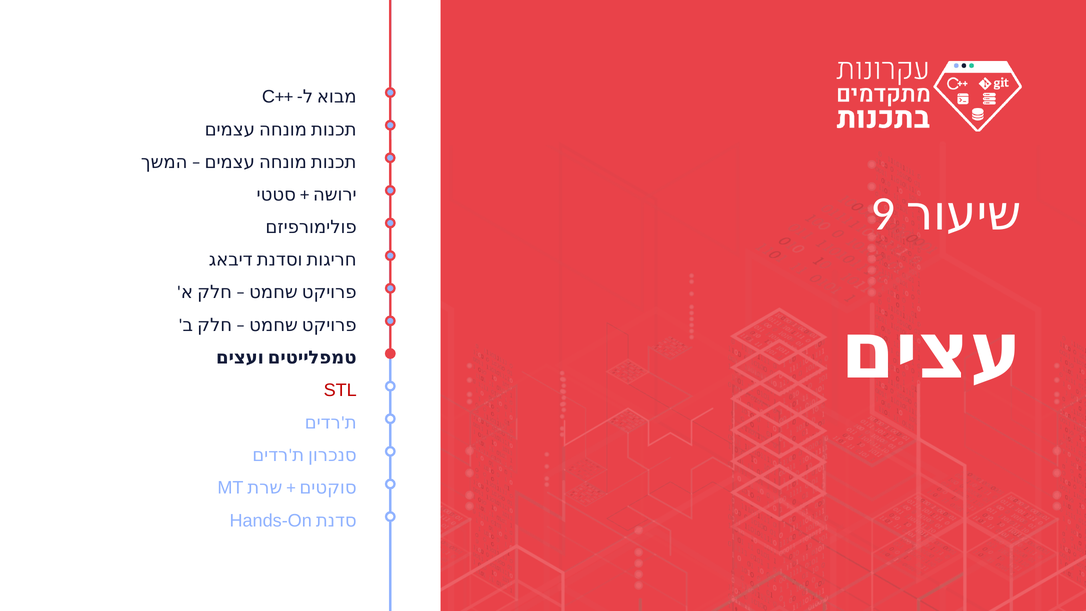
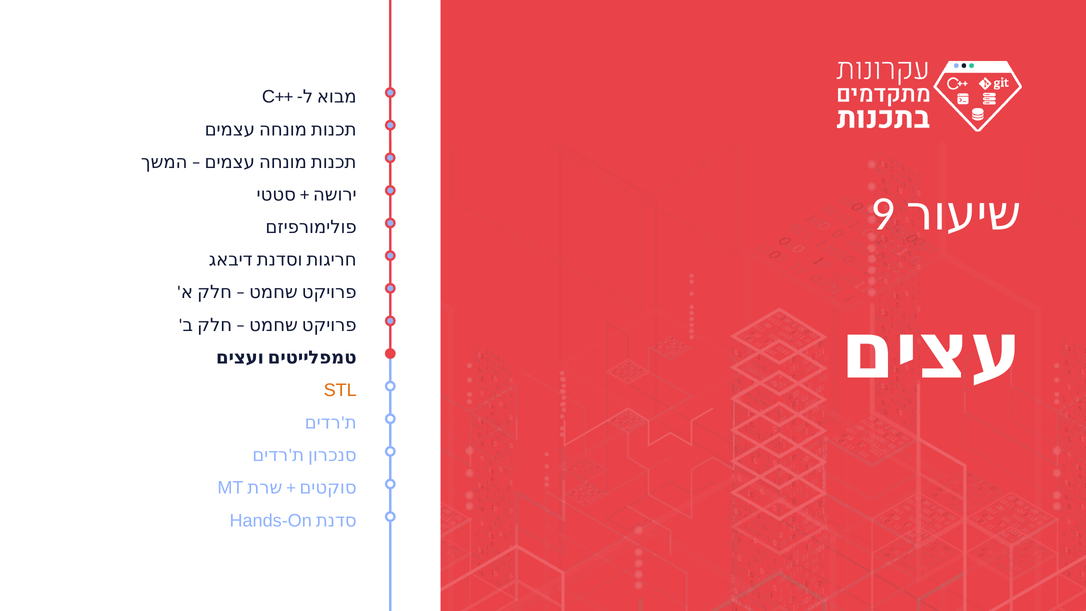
STL colour: red -> orange
